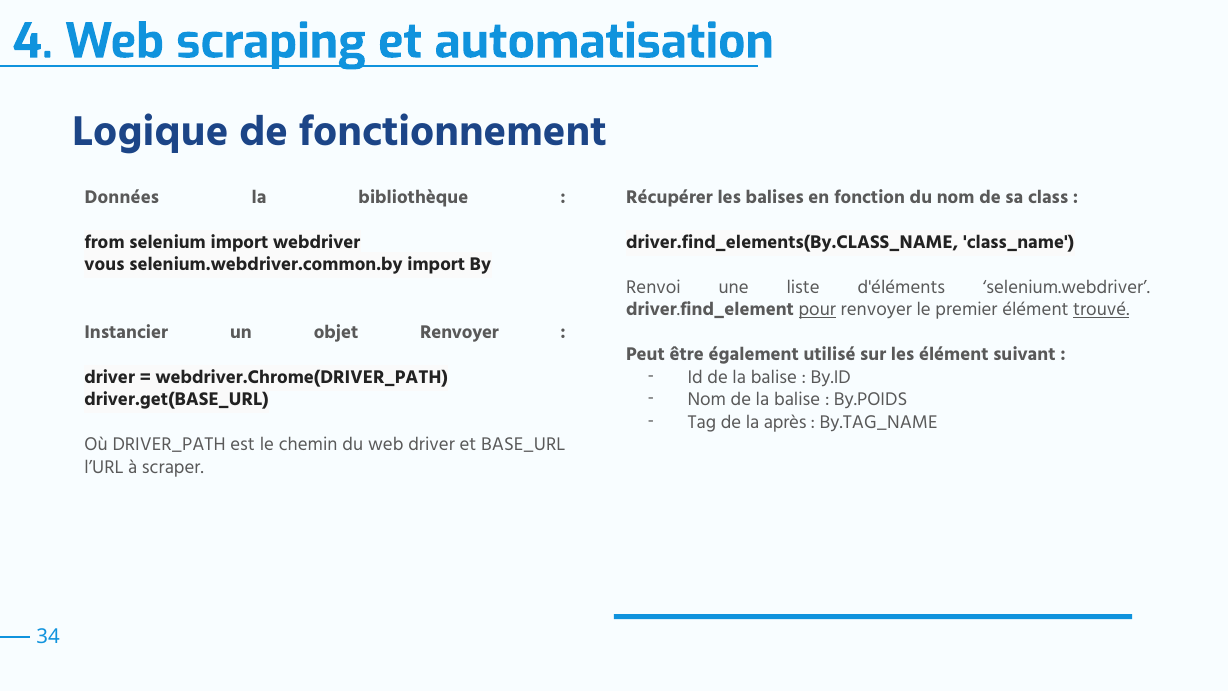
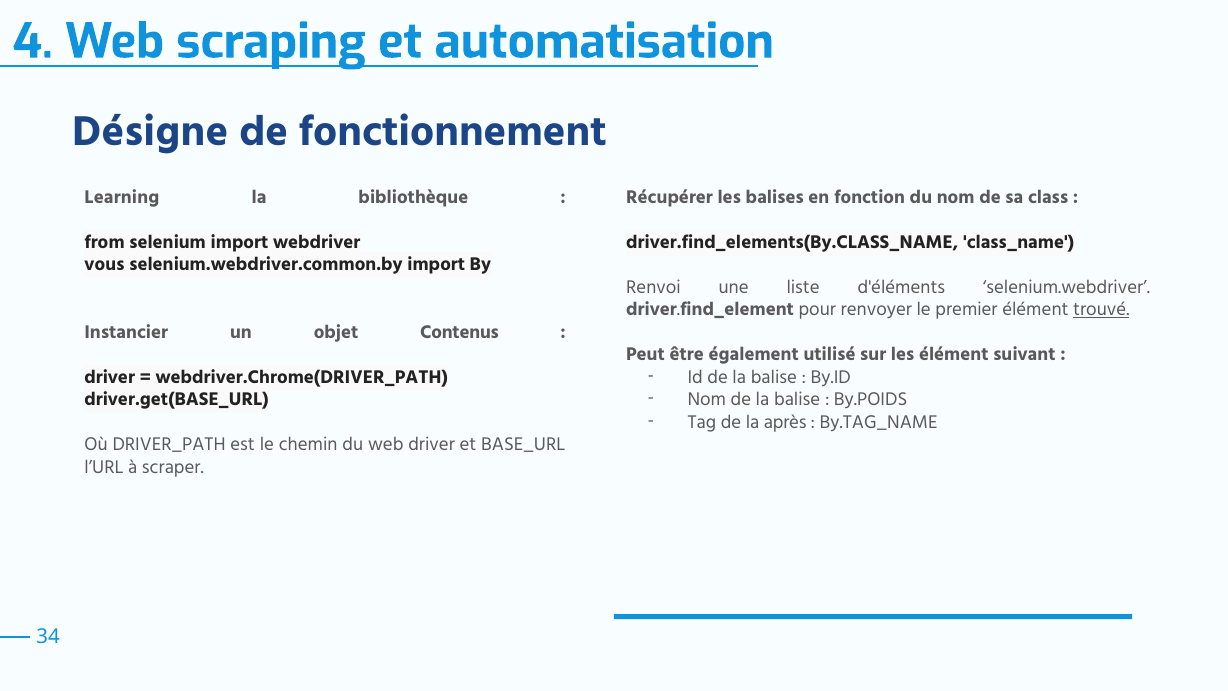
Logique: Logique -> Désigne
Données: Données -> Learning
pour underline: present -> none
objet Renvoyer: Renvoyer -> Contenus
